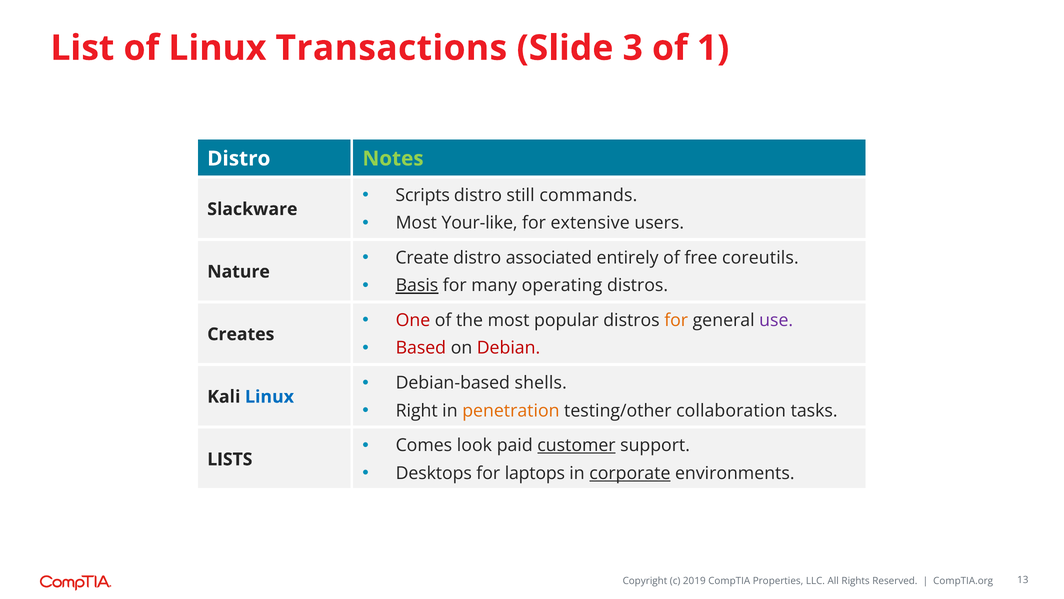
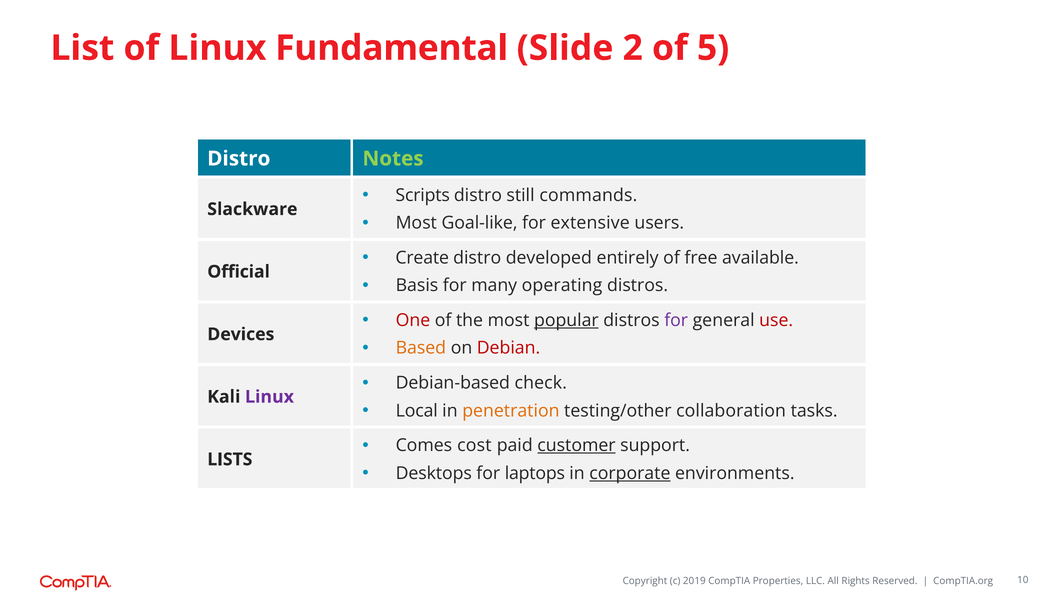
Transactions: Transactions -> Fundamental
3: 3 -> 2
1: 1 -> 5
Your-like: Your-like -> Goal-like
associated: associated -> developed
coreutils: coreutils -> available
Nature: Nature -> Official
Basis underline: present -> none
popular underline: none -> present
for at (676, 320) colour: orange -> purple
use colour: purple -> red
Creates: Creates -> Devices
Based colour: red -> orange
shells: shells -> check
Linux at (269, 397) colour: blue -> purple
Right: Right -> Local
look: look -> cost
13: 13 -> 10
